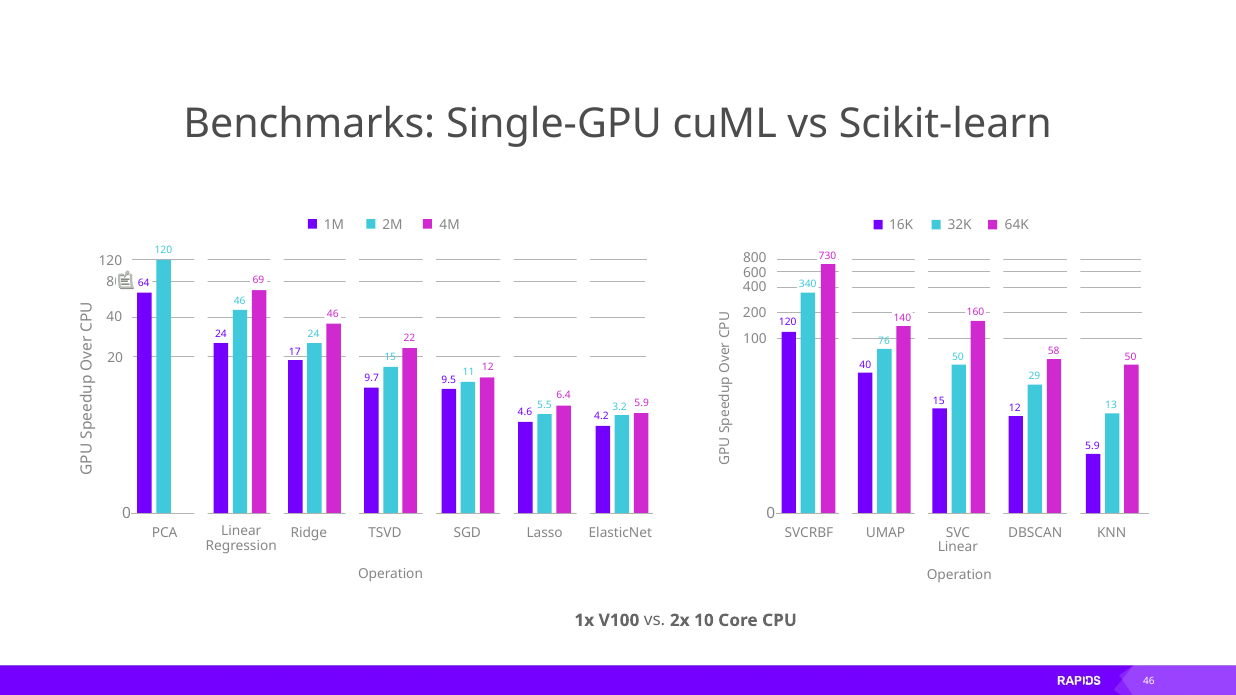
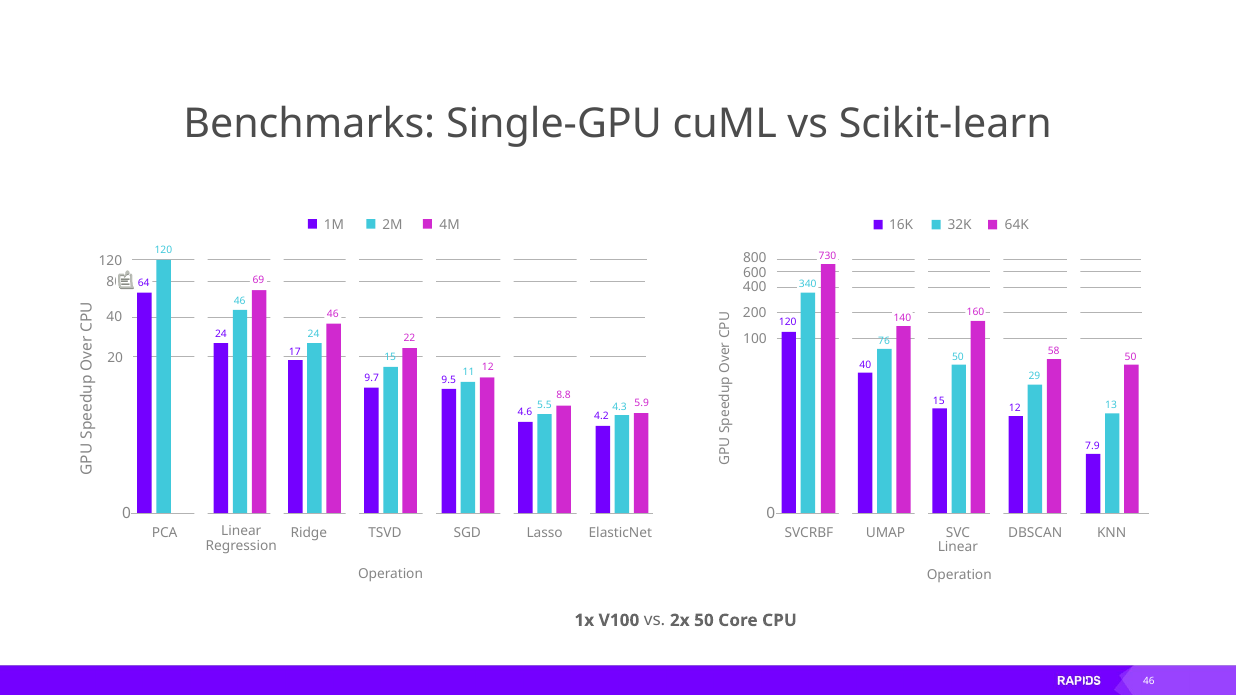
6.4: 6.4 -> 8.8
3.2: 3.2 -> 4.3
5.9 at (1092, 446): 5.9 -> 7.9
2x 10: 10 -> 50
